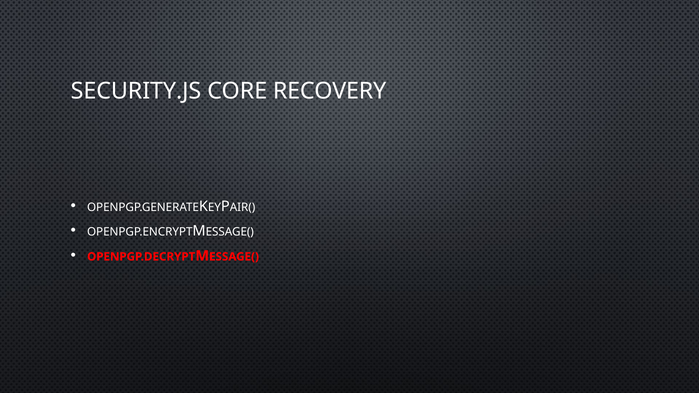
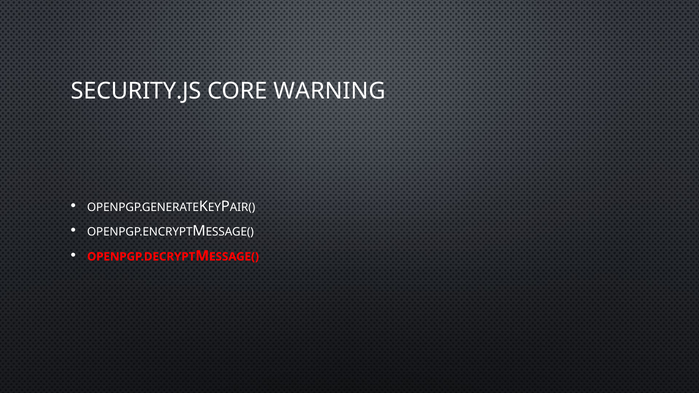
RECOVERY: RECOVERY -> WARNING
